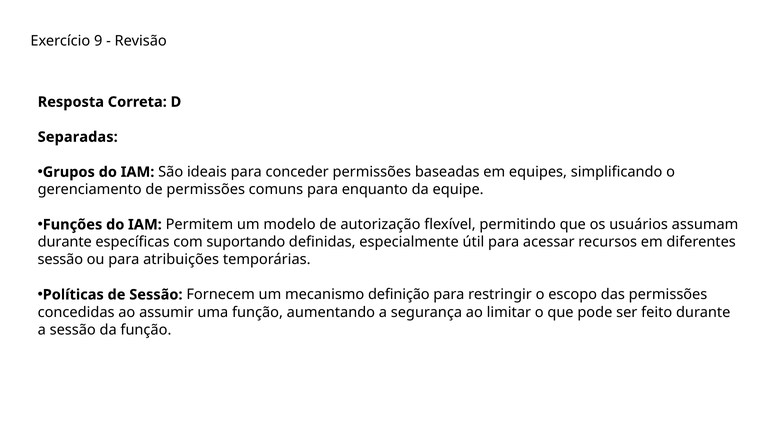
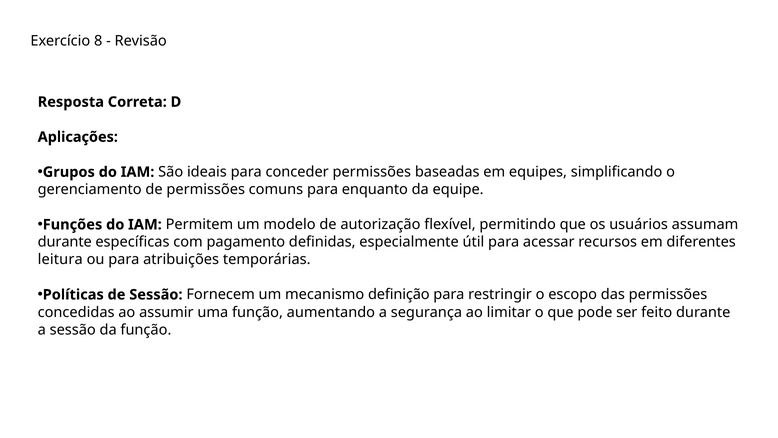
9: 9 -> 8
Separadas: Separadas -> Aplicações
suportando: suportando -> pagamento
sessão at (60, 259): sessão -> leitura
